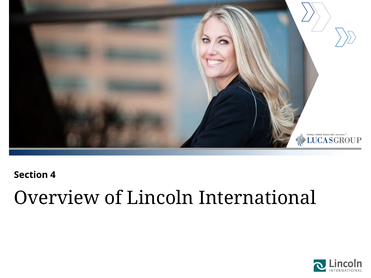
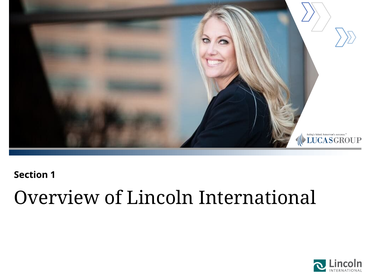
4: 4 -> 1
